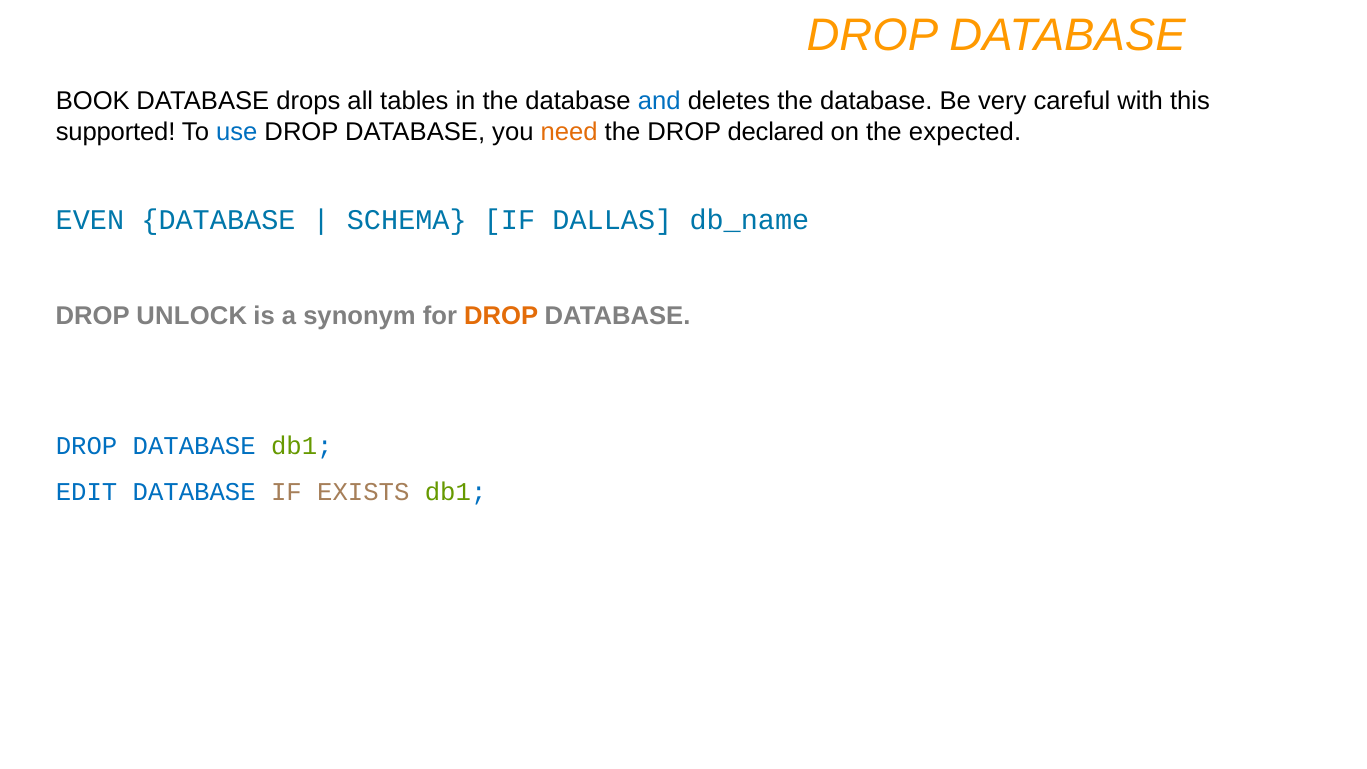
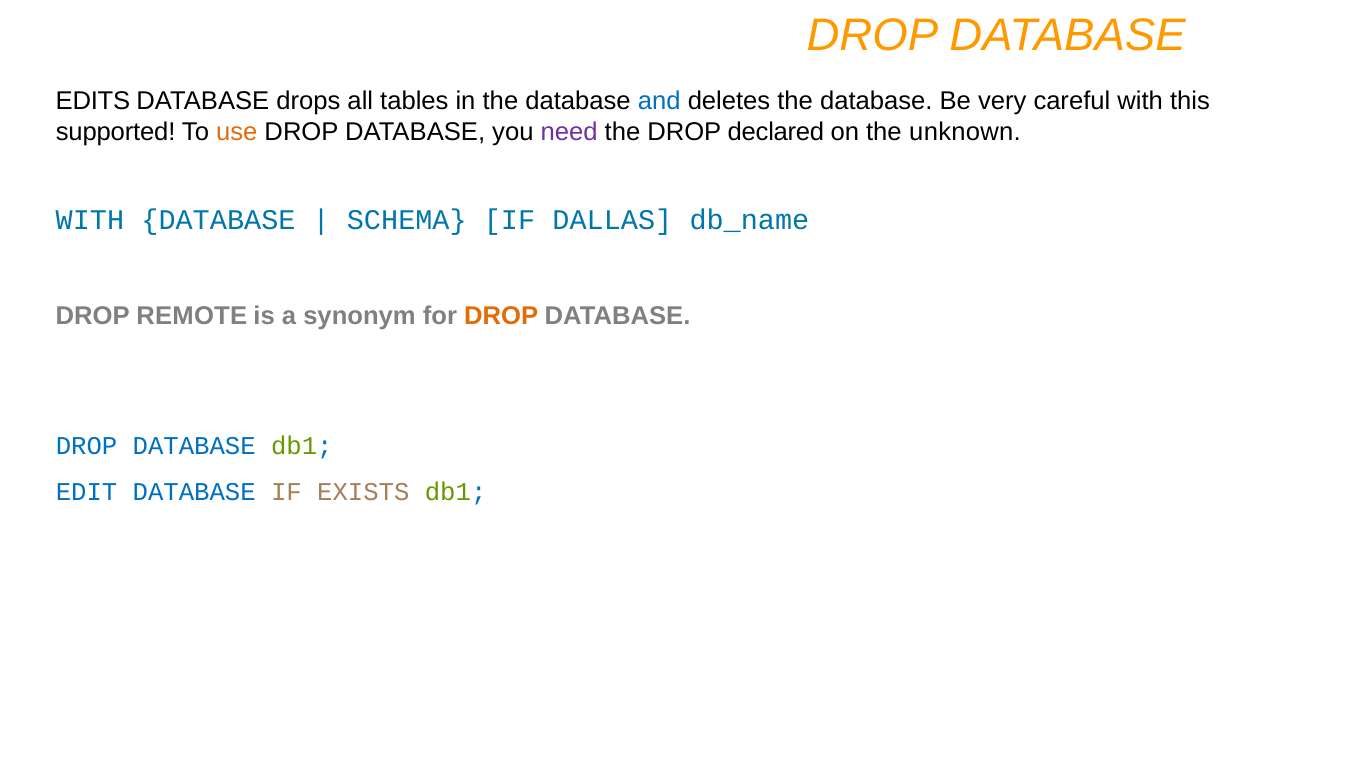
BOOK: BOOK -> EDITS
use colour: blue -> orange
need colour: orange -> purple
expected: expected -> unknown
EVEN at (90, 220): EVEN -> WITH
UNLOCK: UNLOCK -> REMOTE
